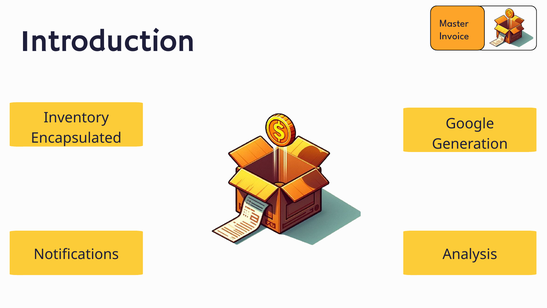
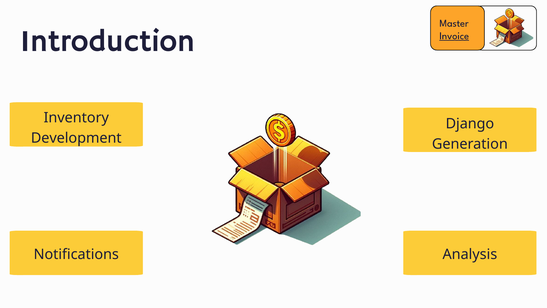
Invoice underline: none -> present
Google: Google -> Django
Encapsulated: Encapsulated -> Development
